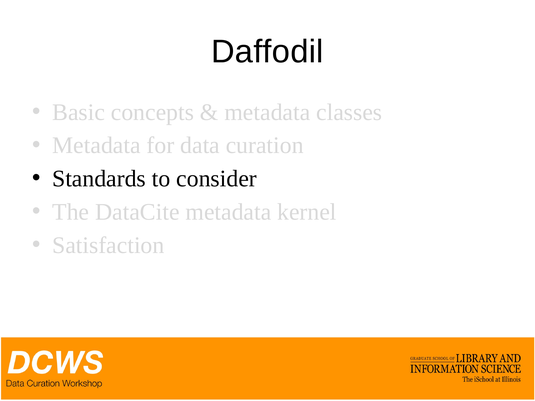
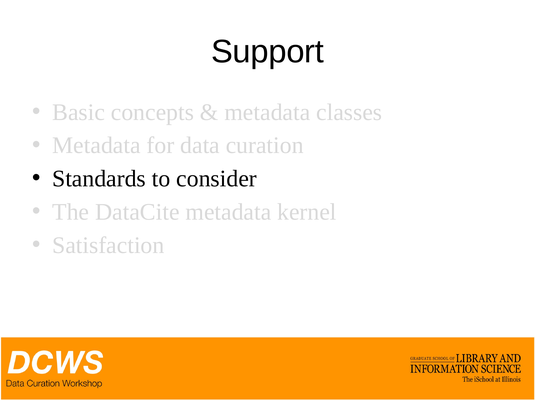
Daffodil: Daffodil -> Support
